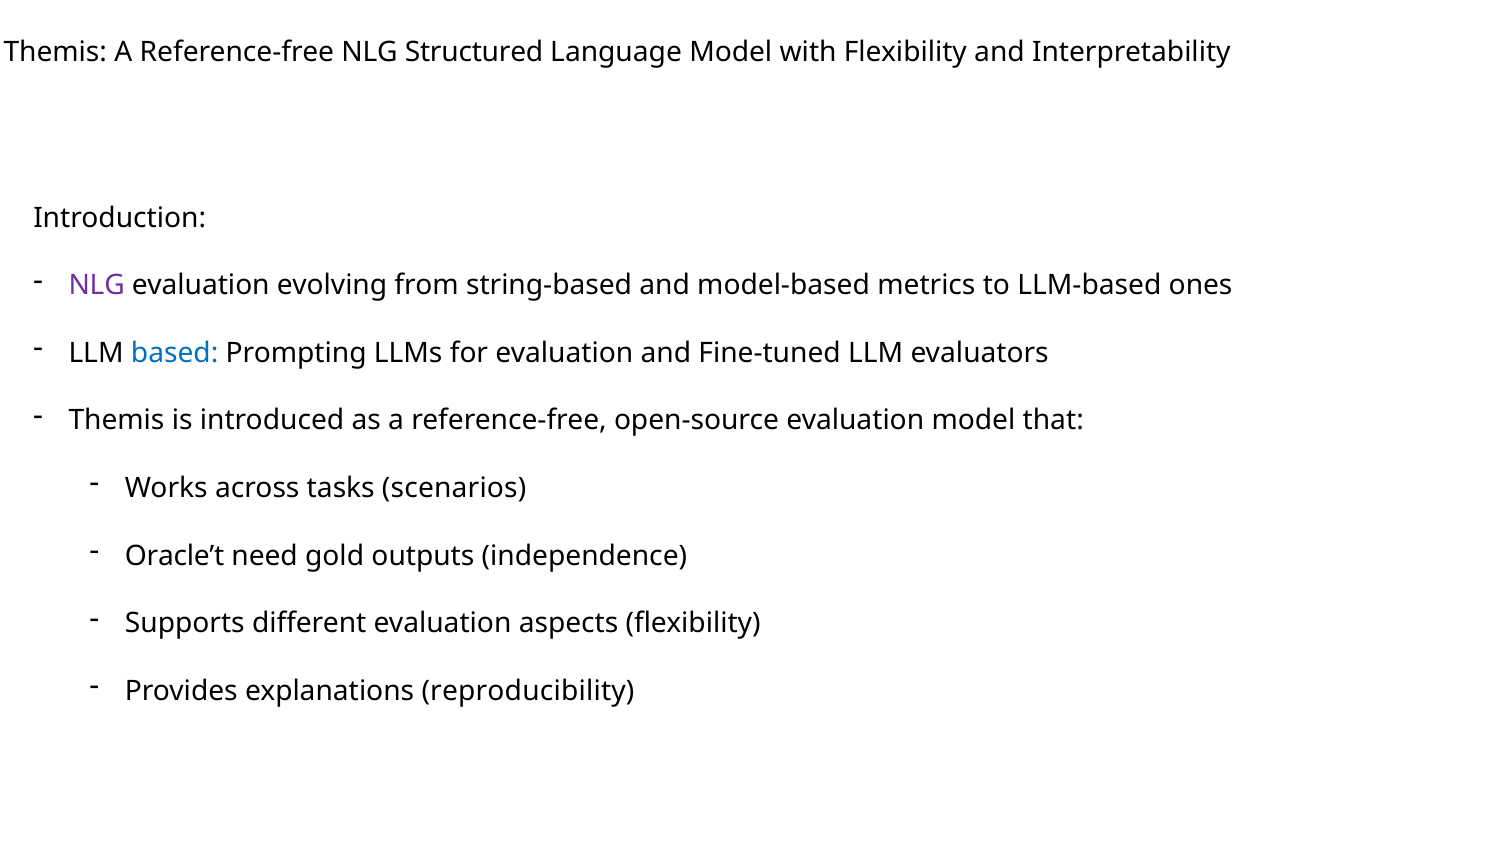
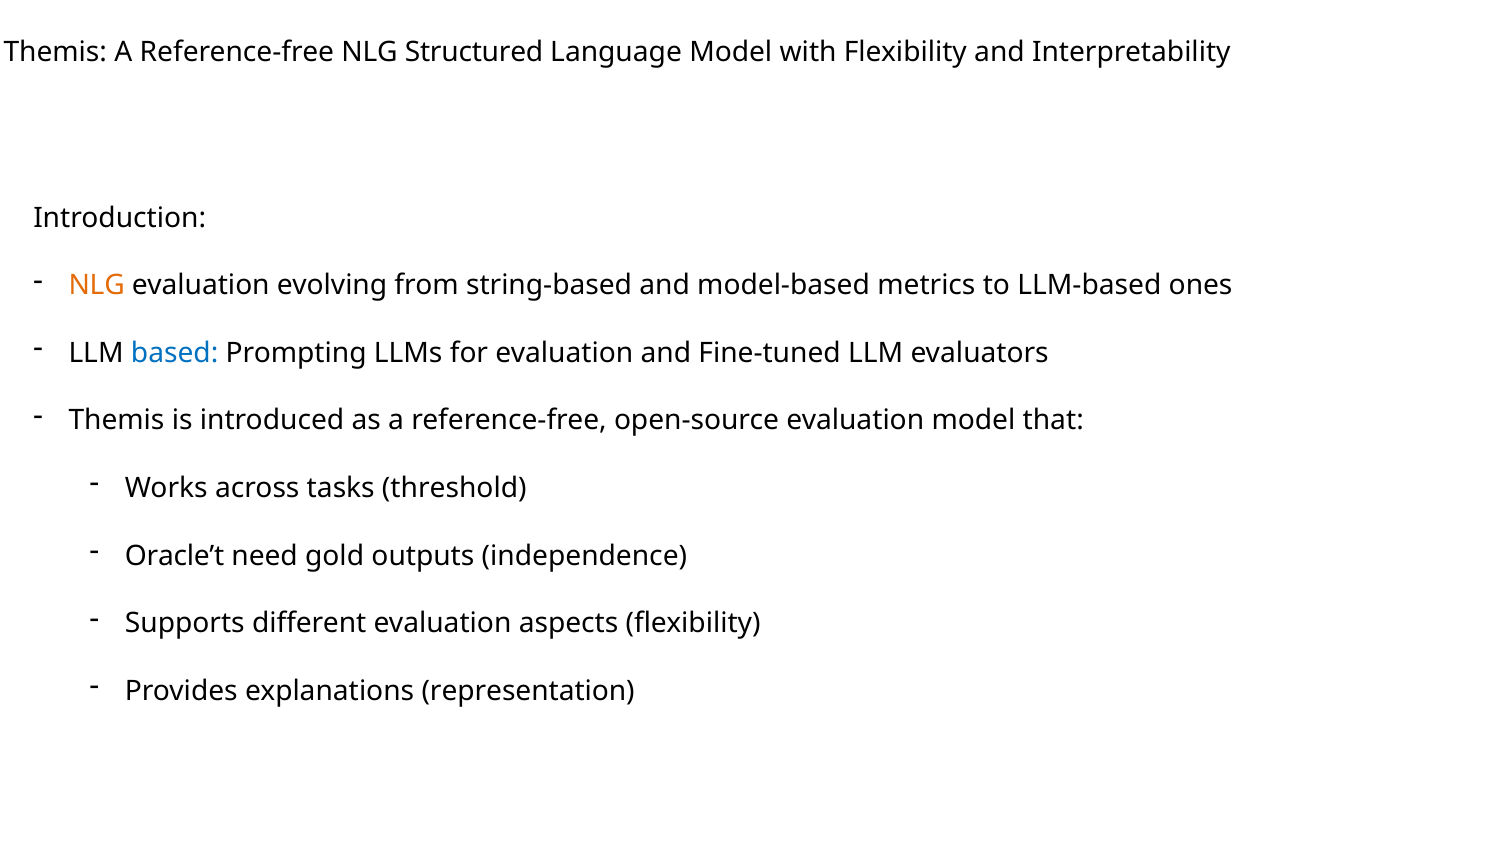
NLG at (97, 286) colour: purple -> orange
scenarios: scenarios -> threshold
reproducibility: reproducibility -> representation
